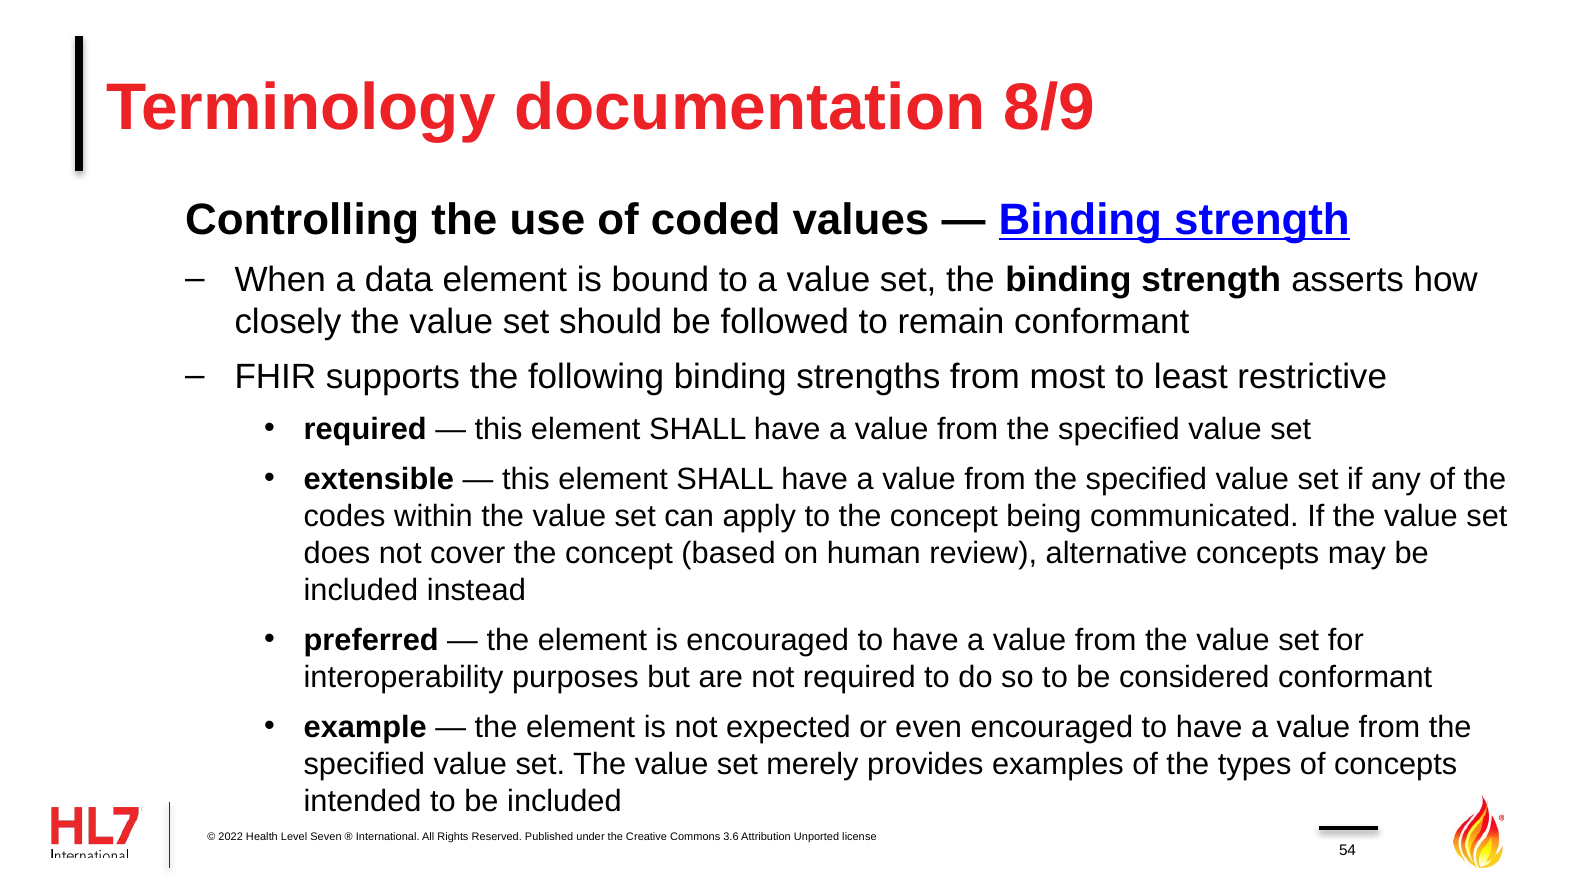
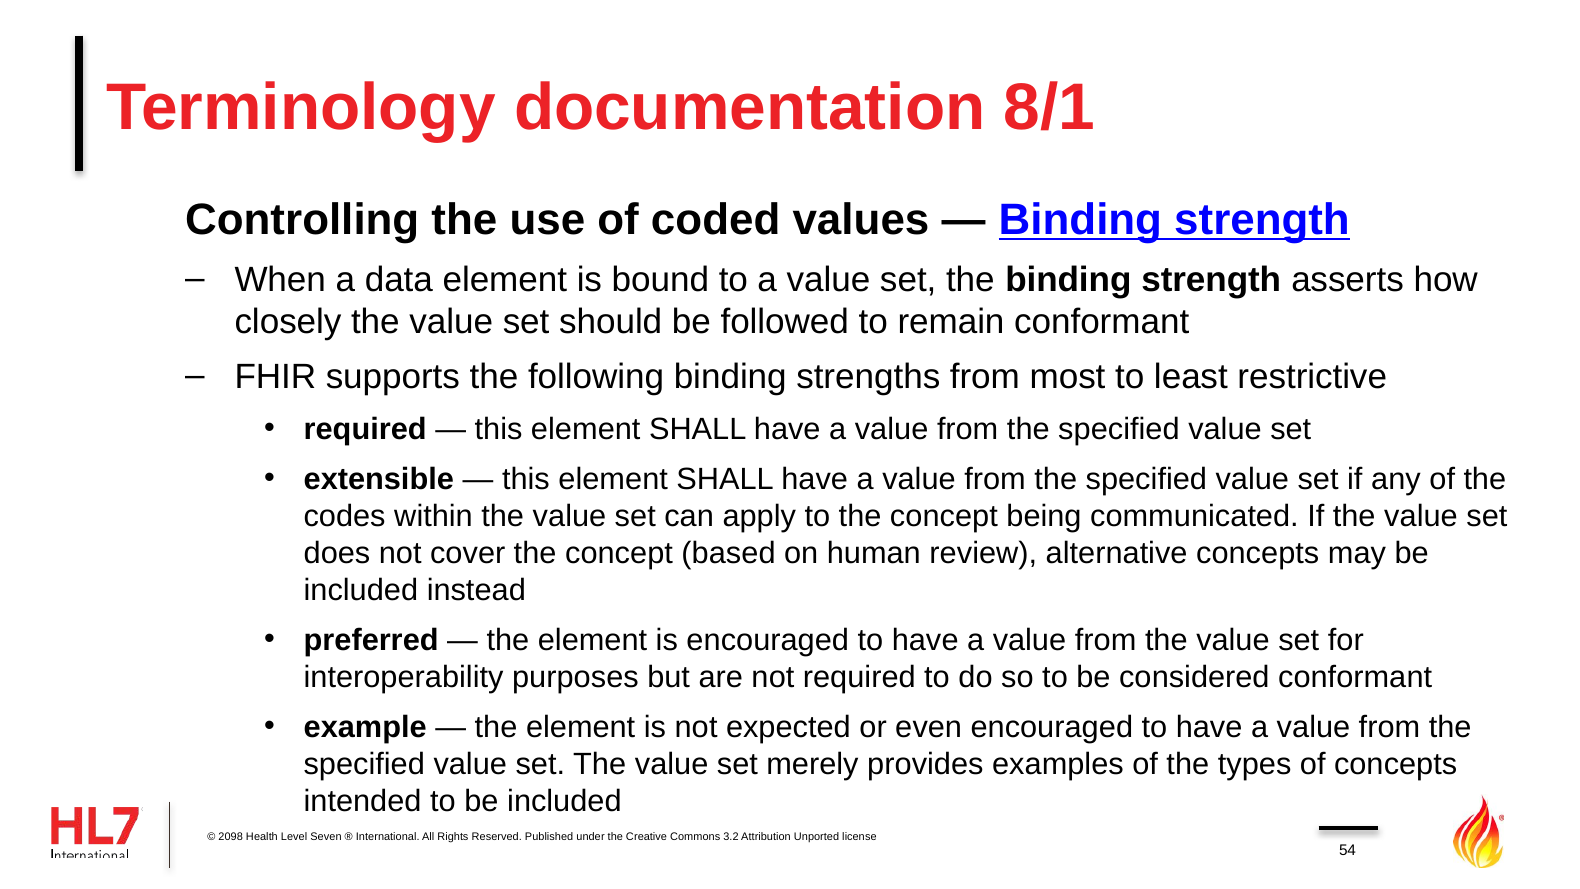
8/9: 8/9 -> 8/1
2022: 2022 -> 2098
3.6: 3.6 -> 3.2
